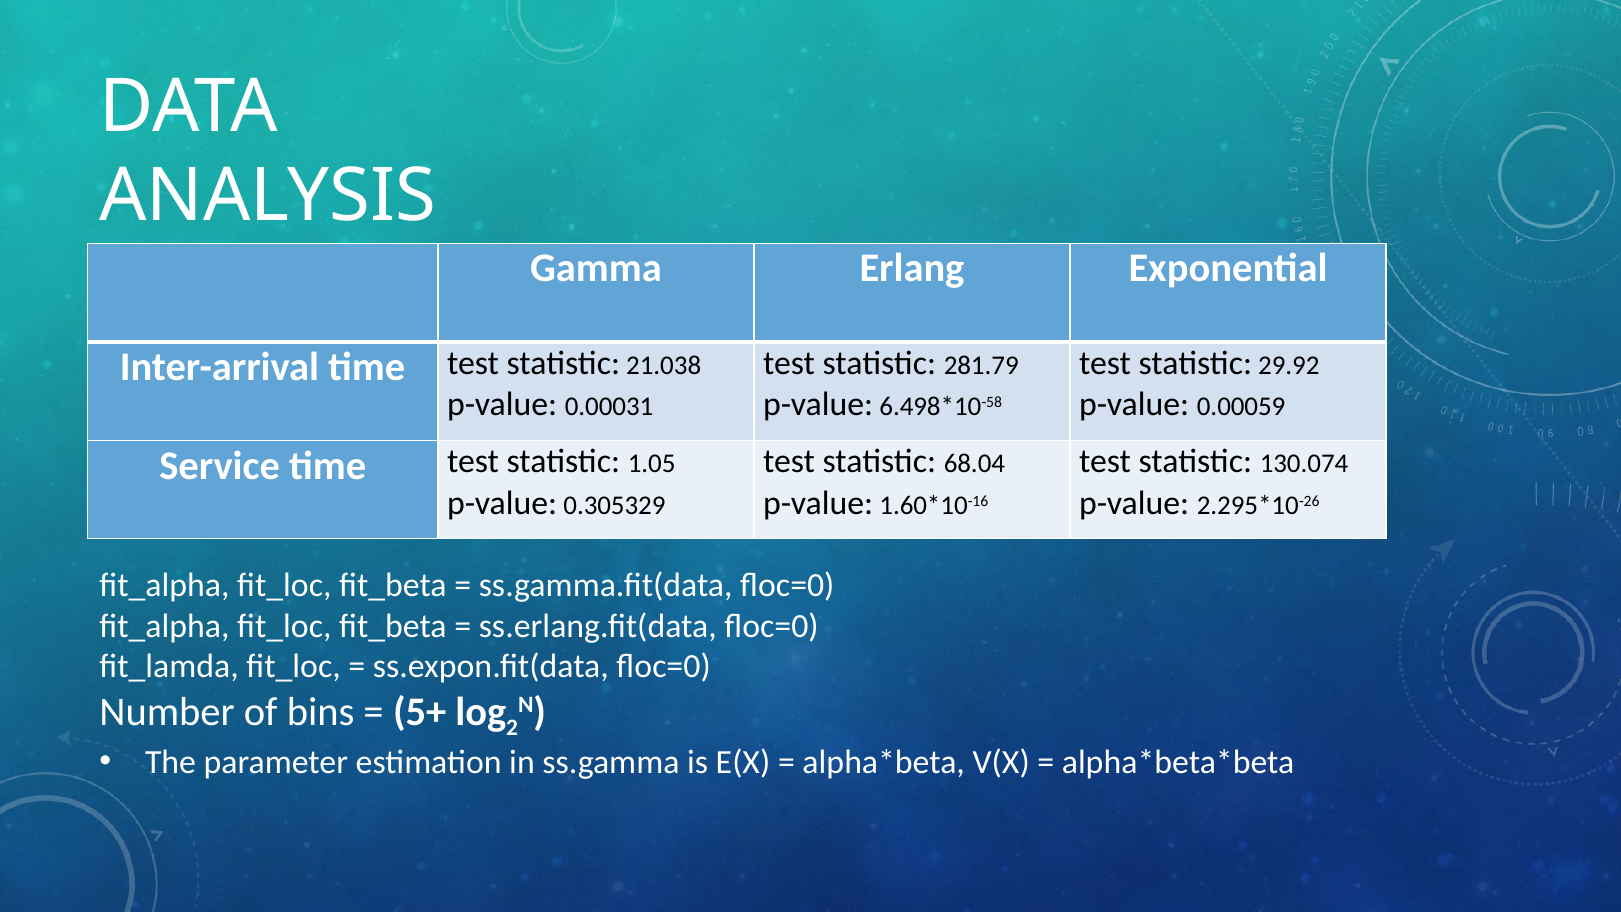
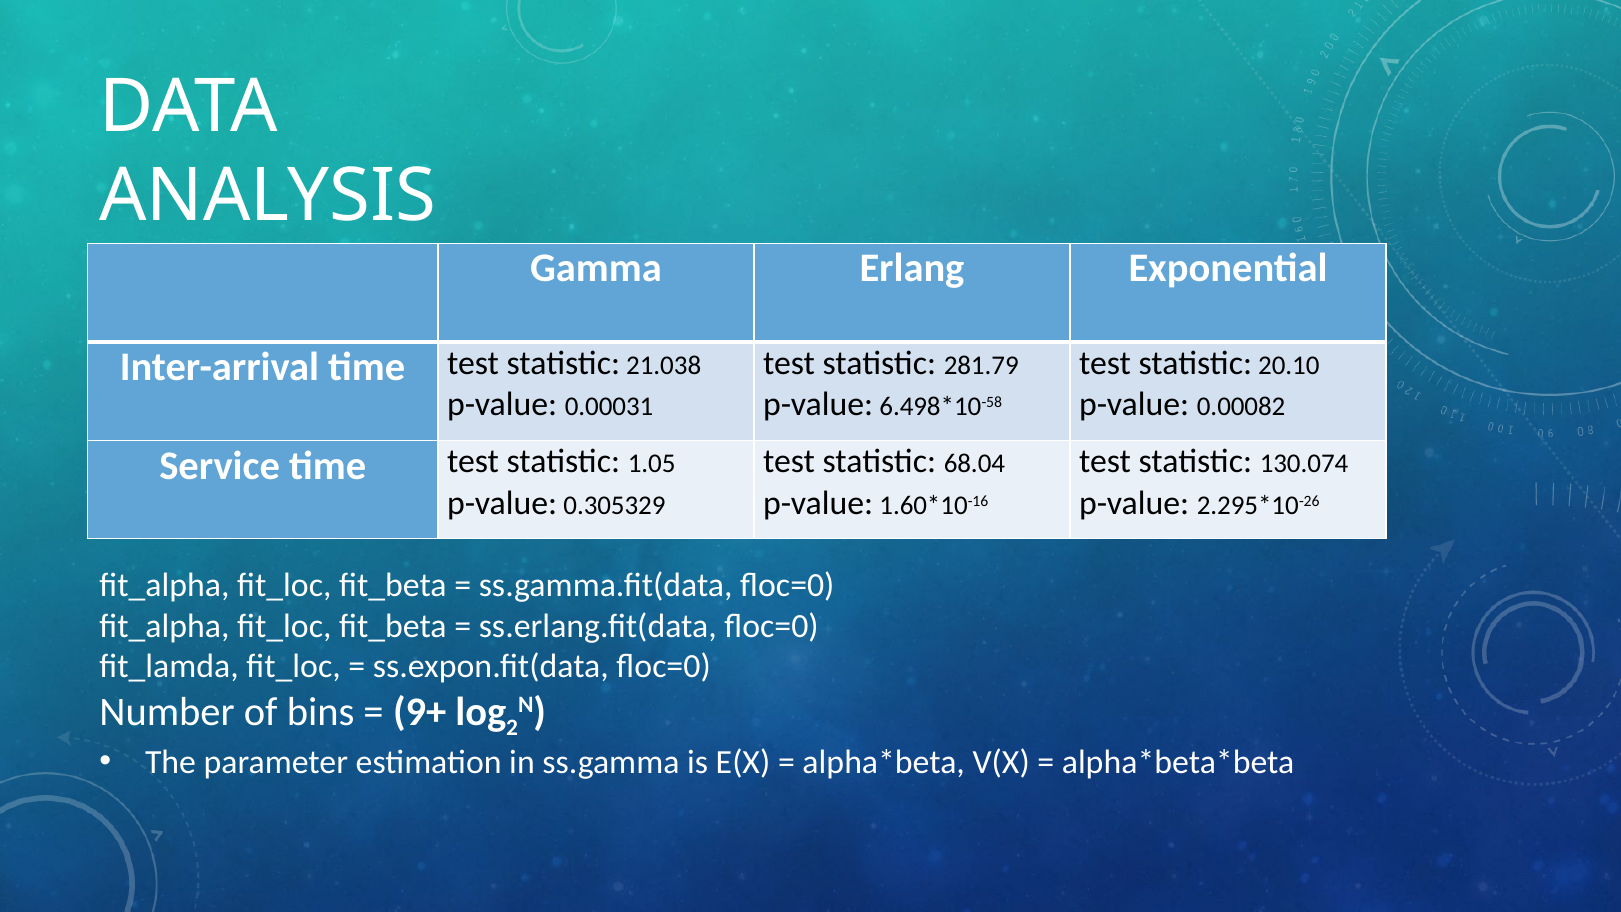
29.92: 29.92 -> 20.10
0.00059: 0.00059 -> 0.00082
5+: 5+ -> 9+
